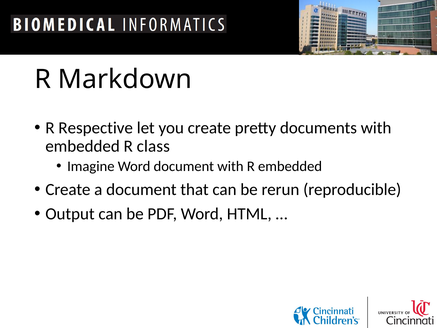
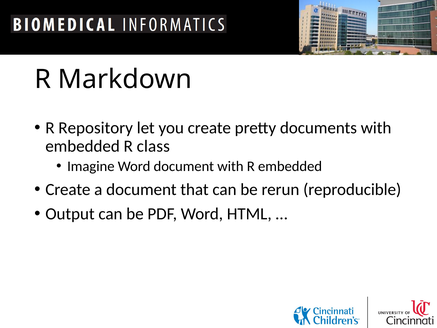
Respective: Respective -> Repository
